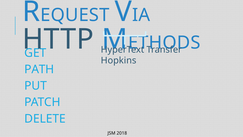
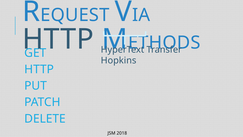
PATH at (39, 69): PATH -> HTTP
